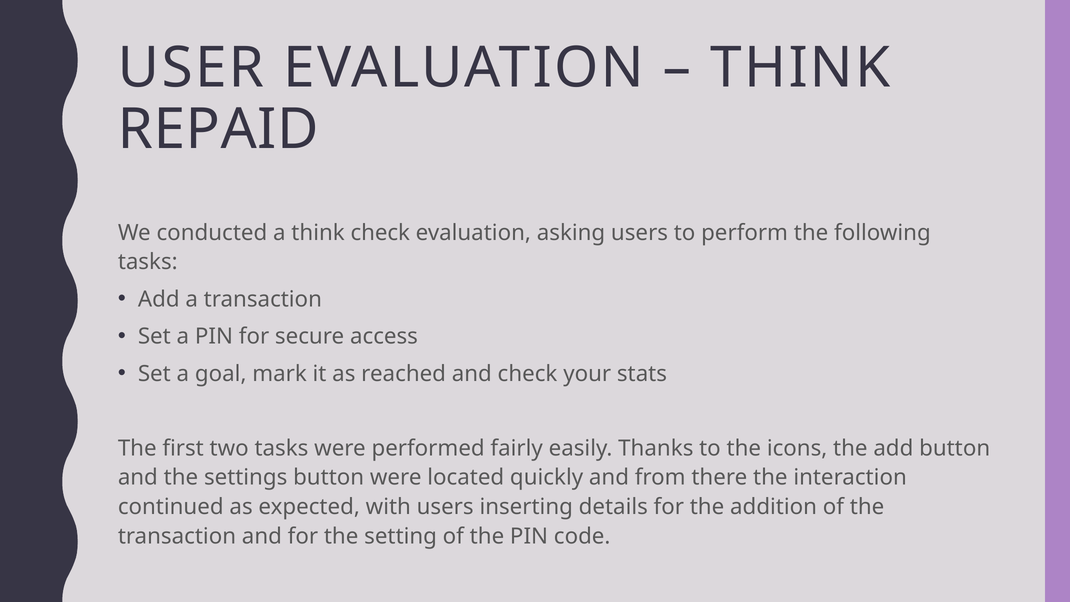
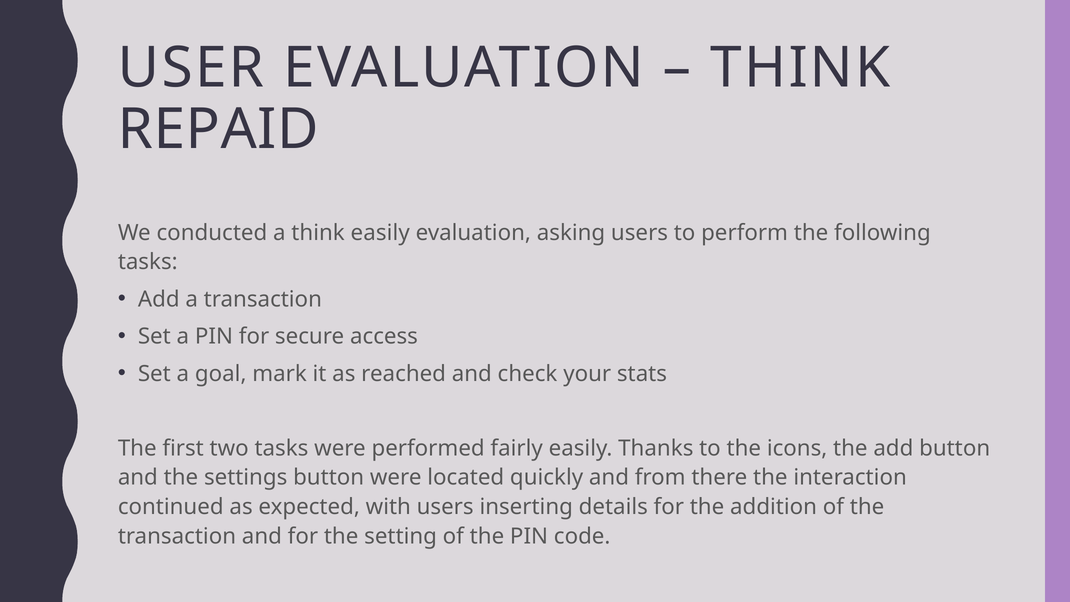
think check: check -> easily
